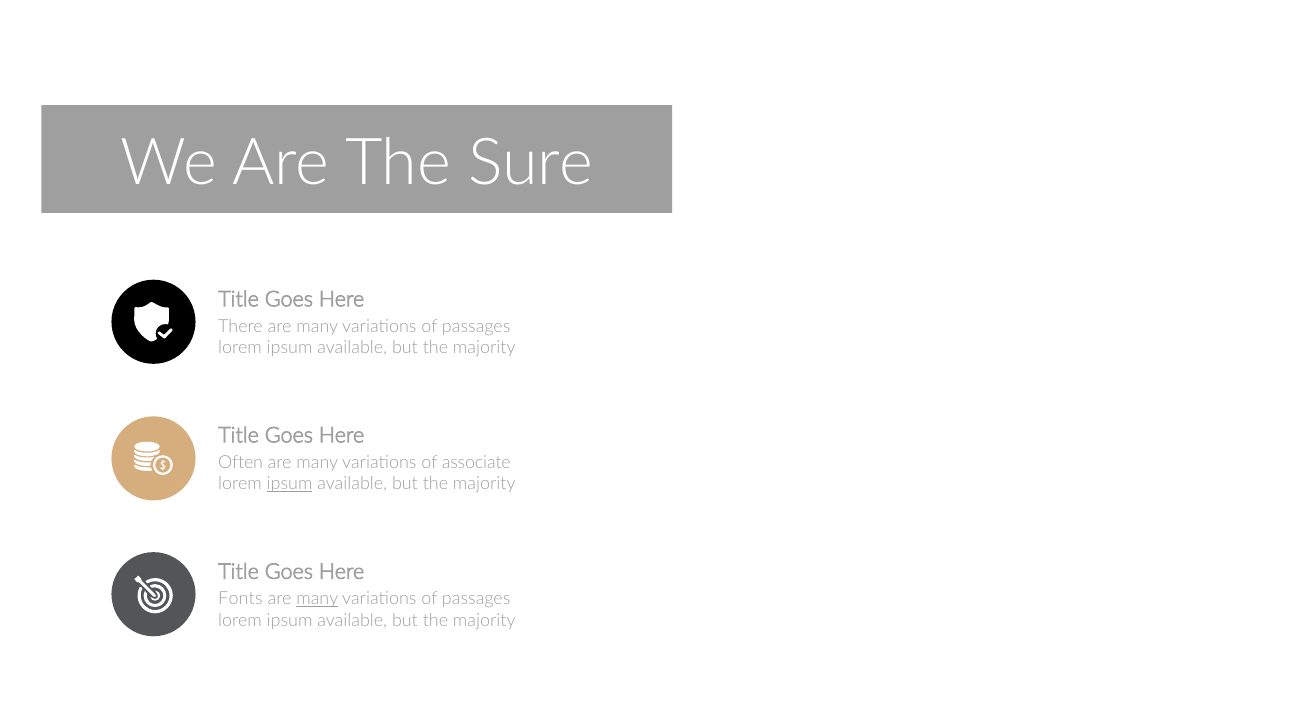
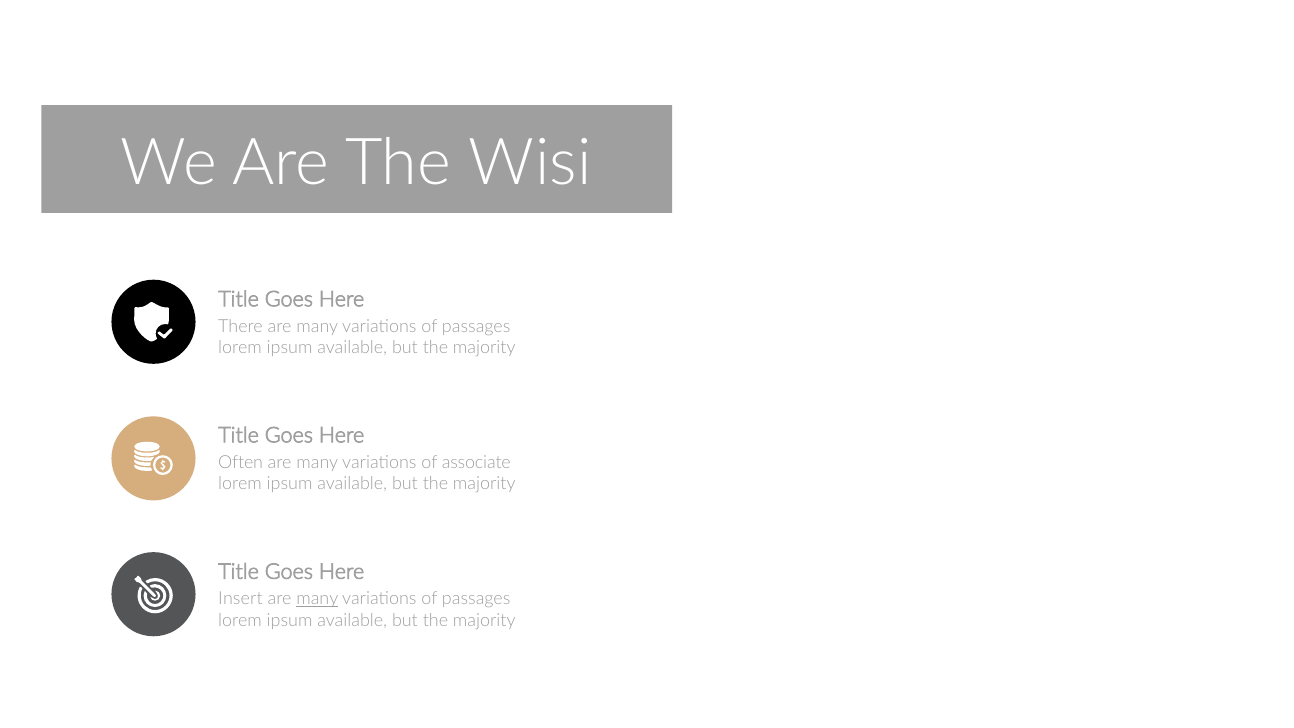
Sure: Sure -> Wisi
ipsum at (290, 484) underline: present -> none
Fonts: Fonts -> Insert
